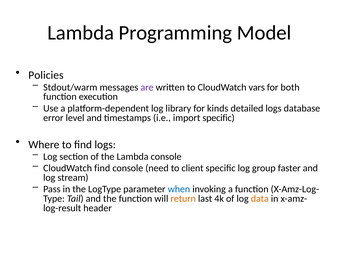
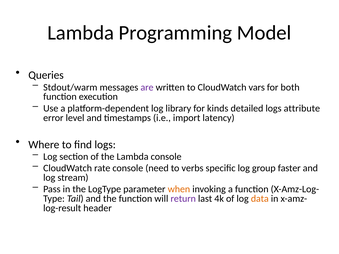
Policies: Policies -> Queries
database: database -> attribute
import specific: specific -> latency
CloudWatch find: find -> rate
client: client -> verbs
when colour: blue -> orange
return colour: orange -> purple
